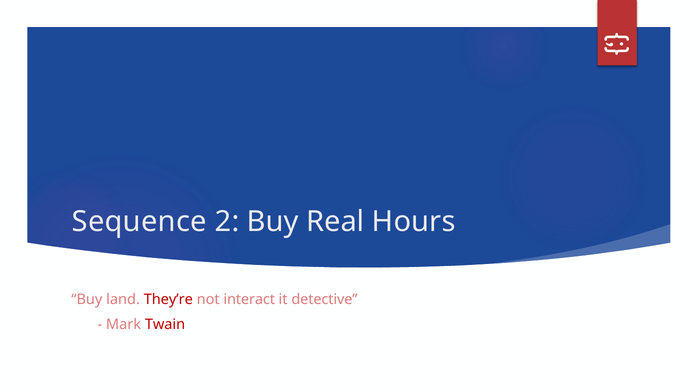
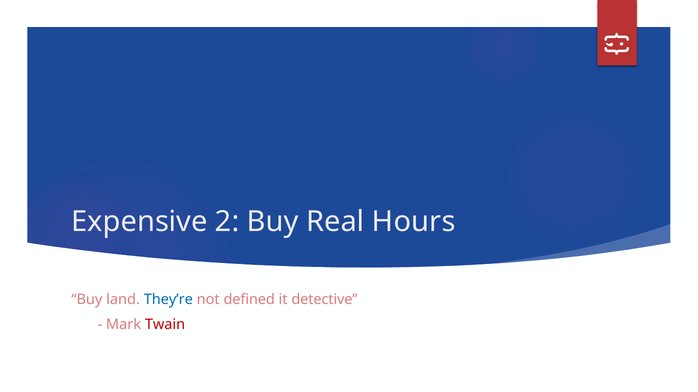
Sequence: Sequence -> Expensive
They’re colour: red -> blue
interact: interact -> defined
